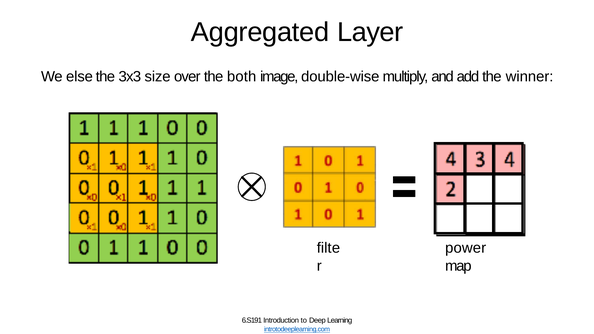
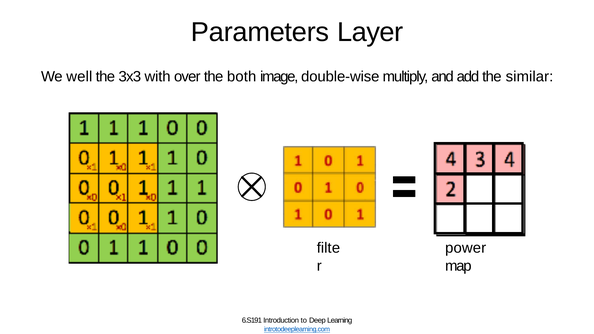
Aggregated: Aggregated -> Parameters
else: else -> well
size: size -> with
winner: winner -> similar
